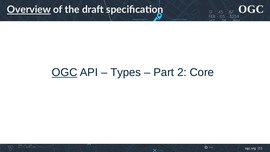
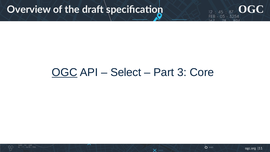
Overview underline: present -> none
Types: Types -> Select
2: 2 -> 3
